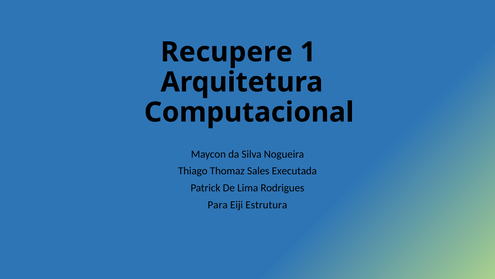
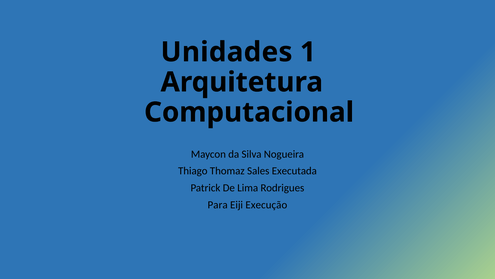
Recupere: Recupere -> Unidades
Estrutura: Estrutura -> Execução
